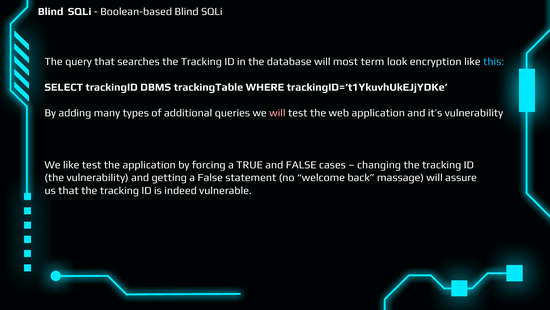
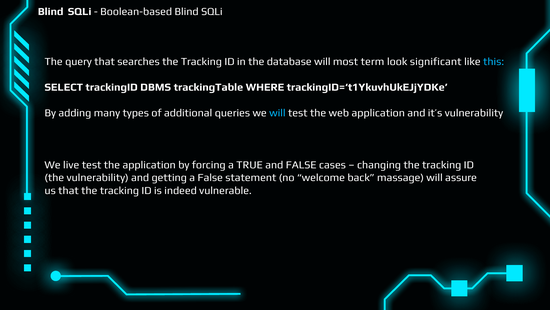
encryption: encryption -> significant
will at (277, 113) colour: pink -> light blue
We like: like -> live
